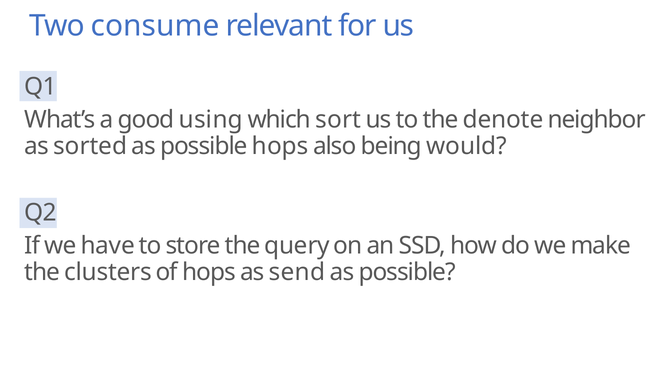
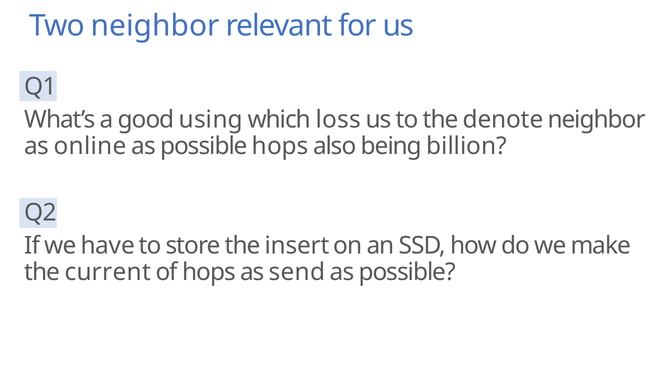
Two consume: consume -> neighbor
sort: sort -> loss
sorted: sorted -> online
would: would -> billion
query: query -> insert
clusters: clusters -> current
